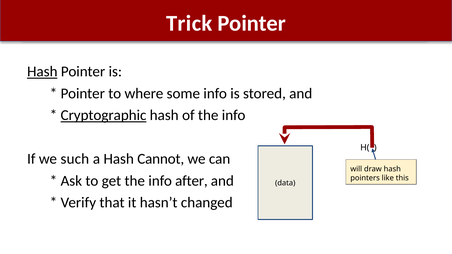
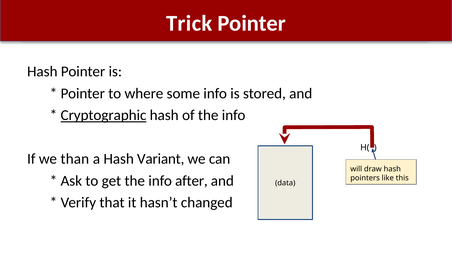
Hash at (42, 72) underline: present -> none
such: such -> than
Cannot: Cannot -> Variant
